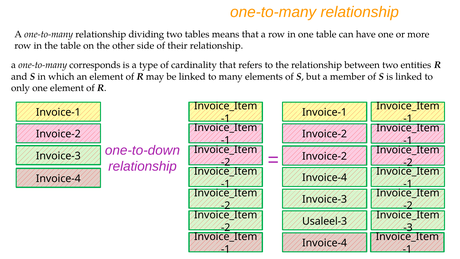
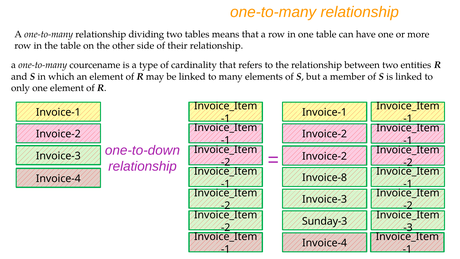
corresponds: corresponds -> courcename
Invoice-4 at (325, 177): Invoice-4 -> Invoice-8
Usaleel-3: Usaleel-3 -> Sunday-3
